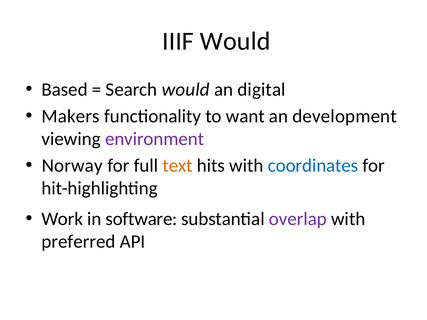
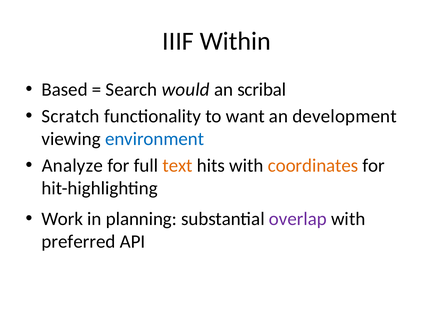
IIIF Would: Would -> Within
digital: digital -> scribal
Makers: Makers -> Scratch
environment colour: purple -> blue
Norway: Norway -> Analyze
coordinates colour: blue -> orange
software: software -> planning
